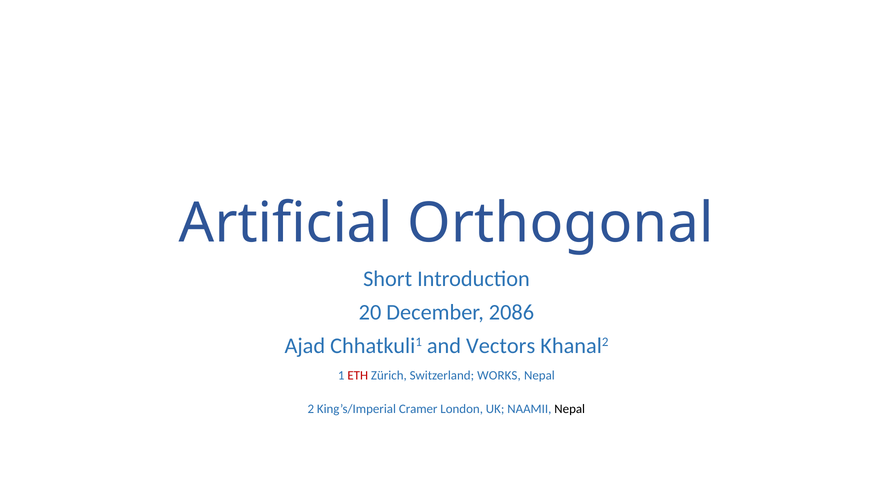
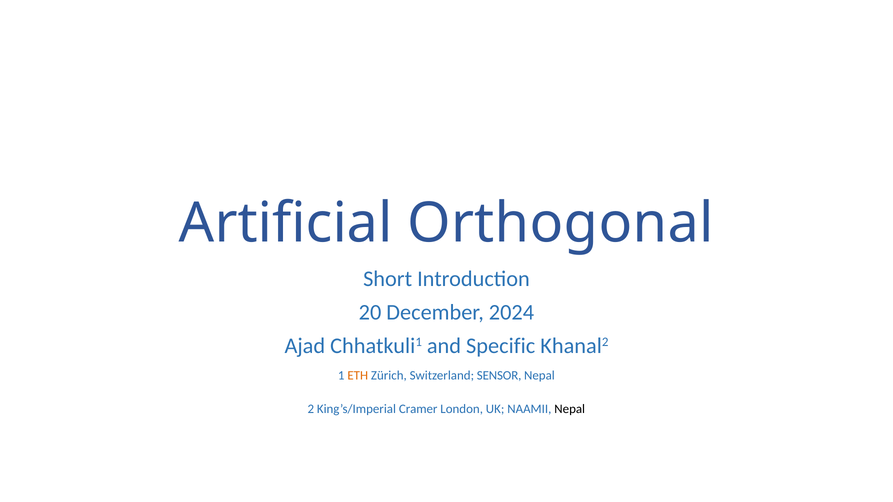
2086: 2086 -> 2024
Vectors: Vectors -> Specific
ETH colour: red -> orange
WORKS: WORKS -> SENSOR
